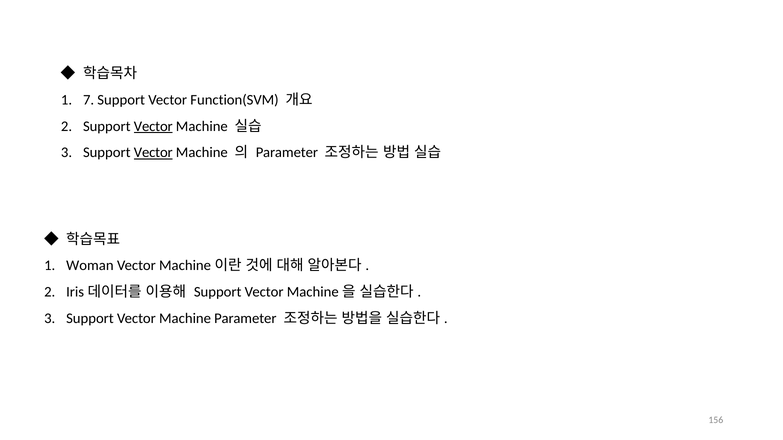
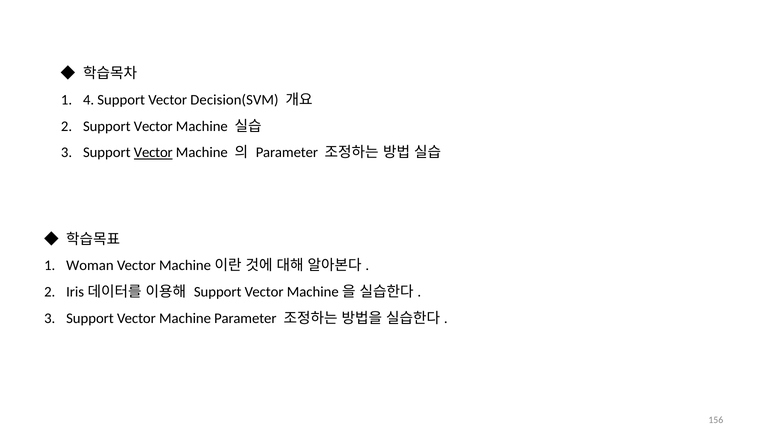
7: 7 -> 4
Function(SVM: Function(SVM -> Decision(SVM
Vector at (153, 126) underline: present -> none
